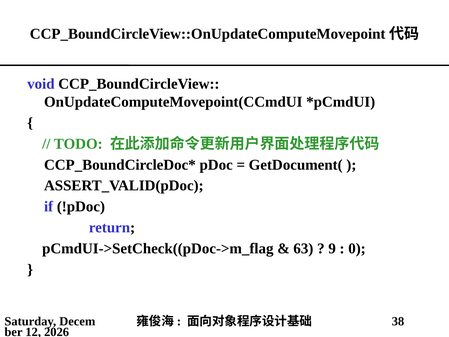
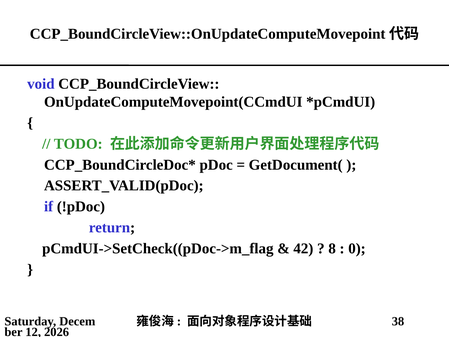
63: 63 -> 42
9: 9 -> 8
